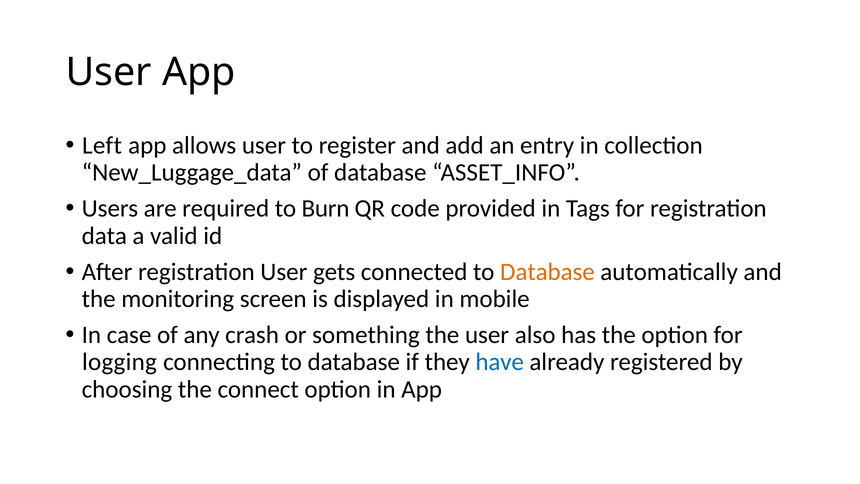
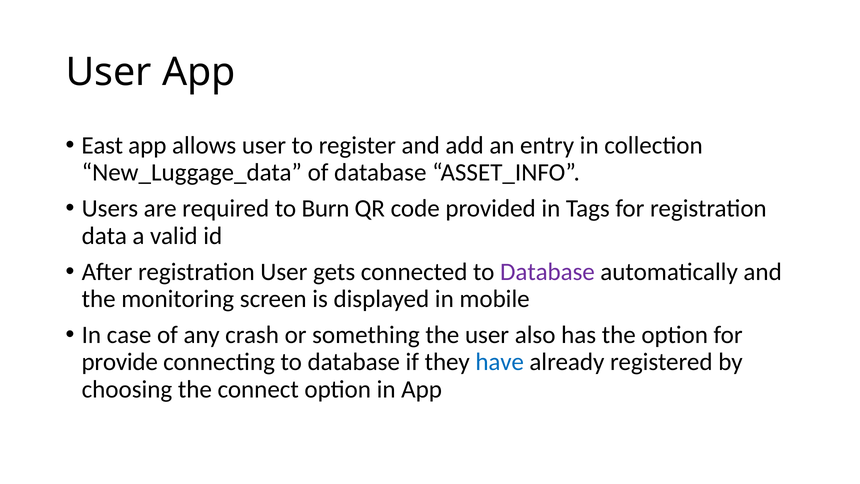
Left: Left -> East
Database at (547, 272) colour: orange -> purple
logging: logging -> provide
